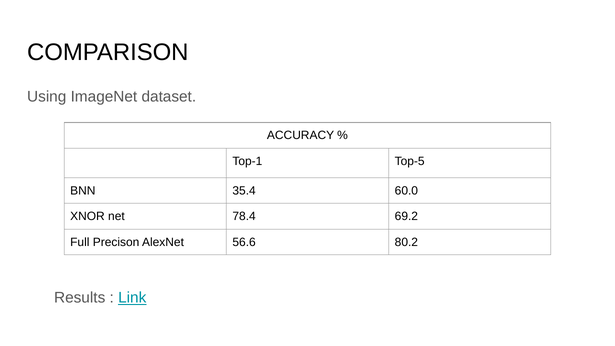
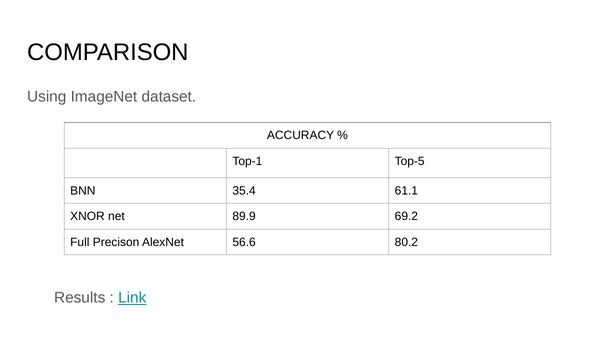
60.0: 60.0 -> 61.1
78.4: 78.4 -> 89.9
